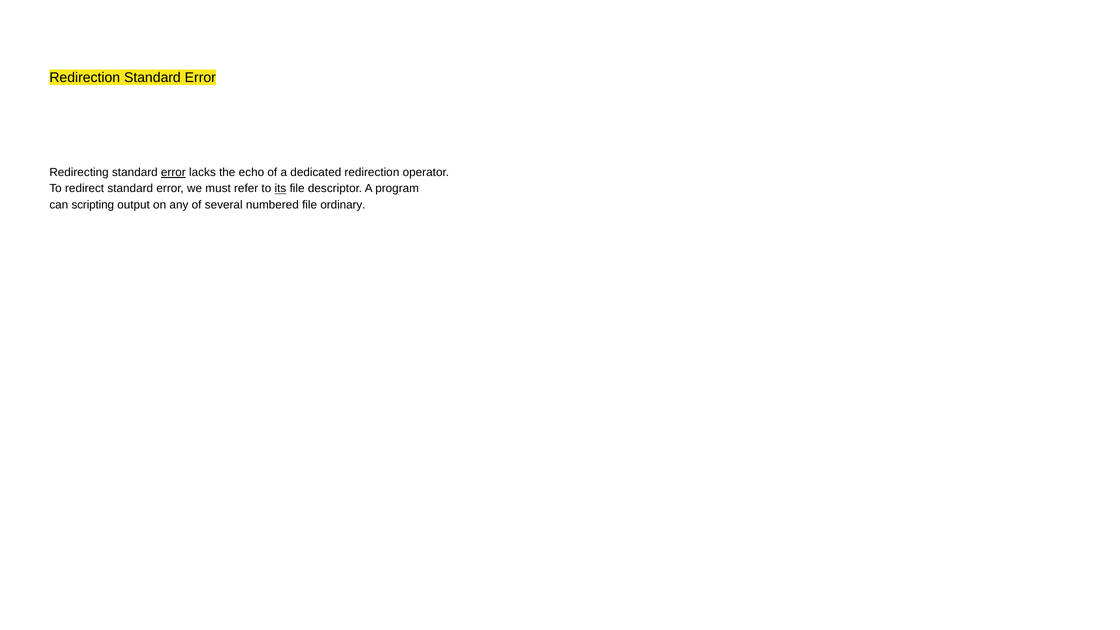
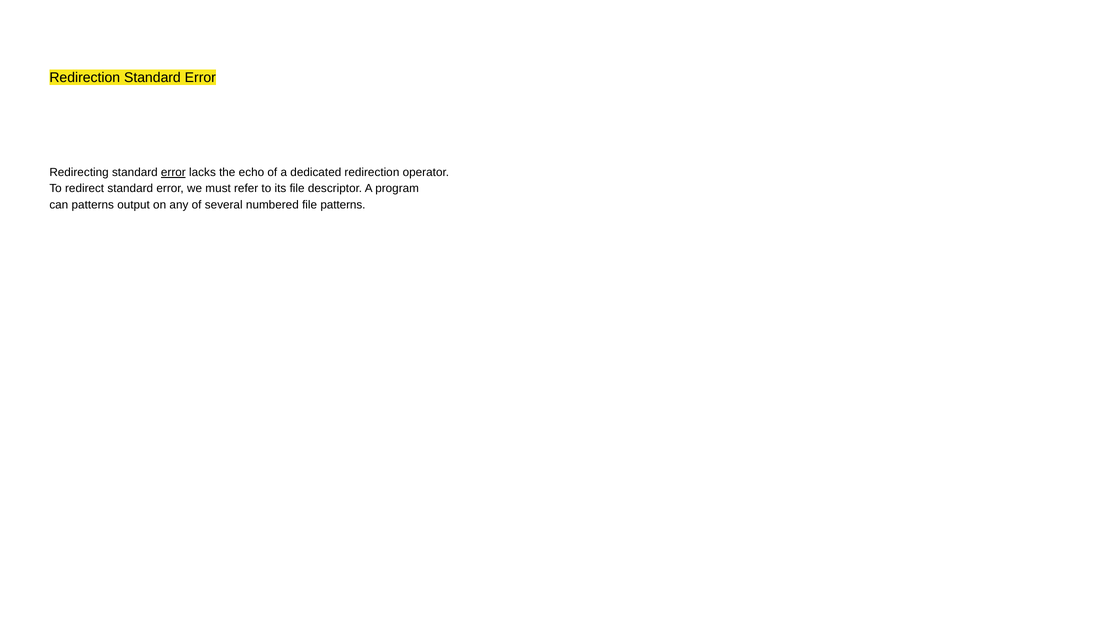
its underline: present -> none
can scripting: scripting -> patterns
file ordinary: ordinary -> patterns
